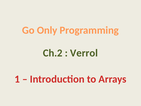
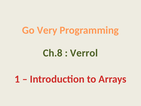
Only: Only -> Very
Ch.2: Ch.2 -> Ch.8
